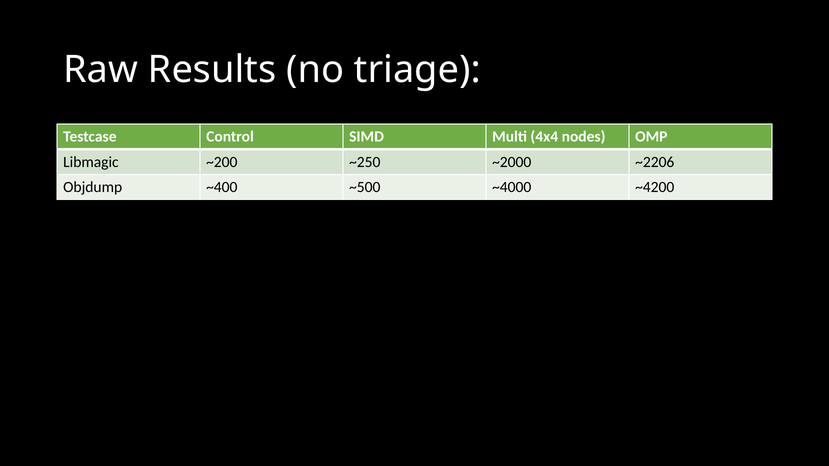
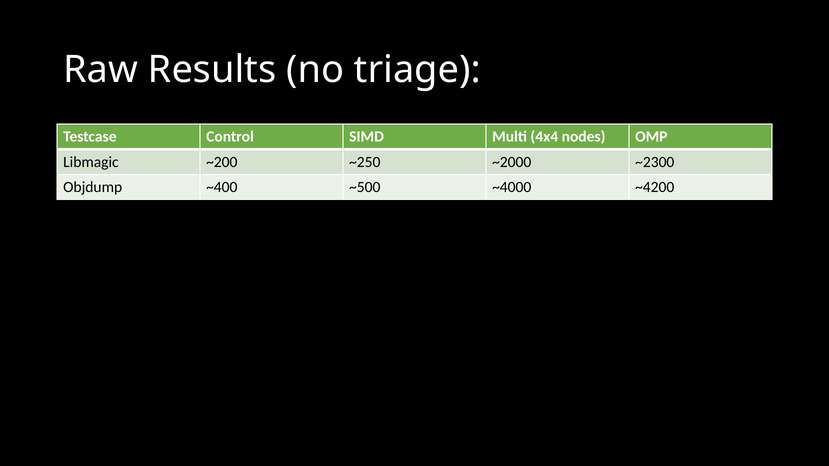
~2206: ~2206 -> ~2300
